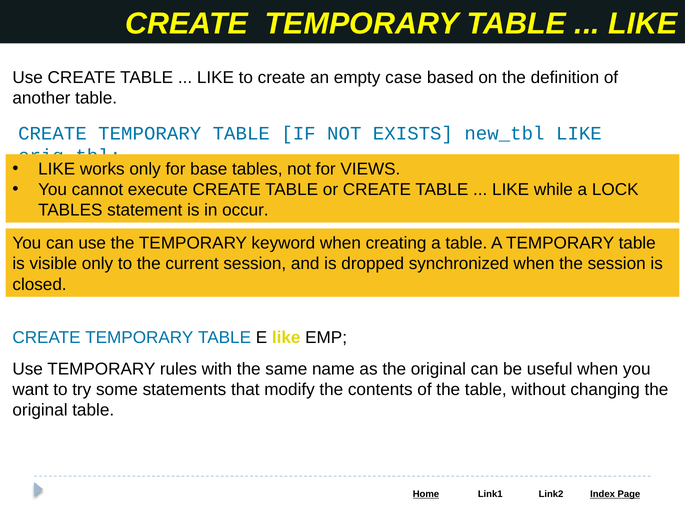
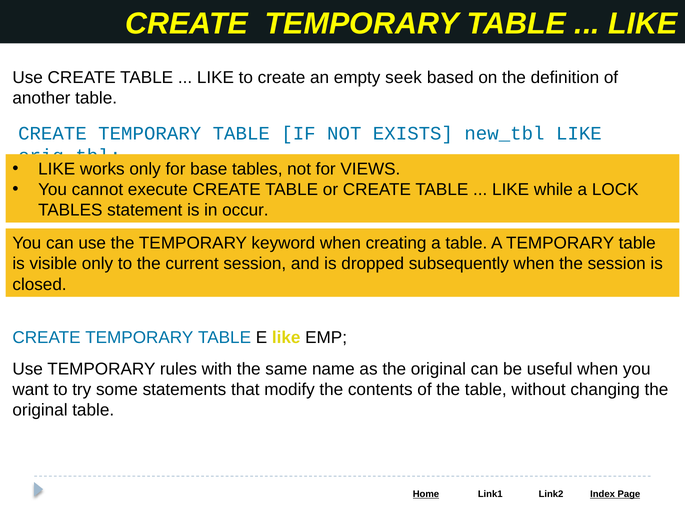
case: case -> seek
synchronized: synchronized -> subsequently
